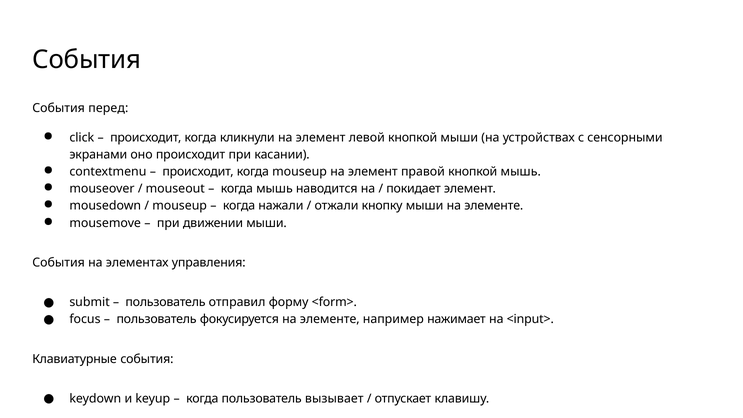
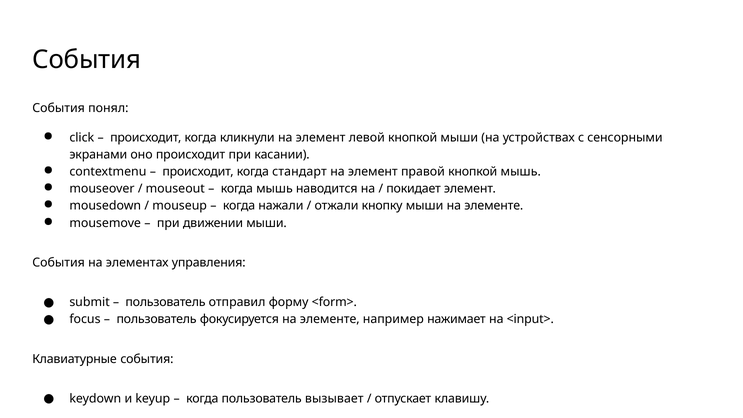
перед: перед -> понял
когда mouseup: mouseup -> стандарт
